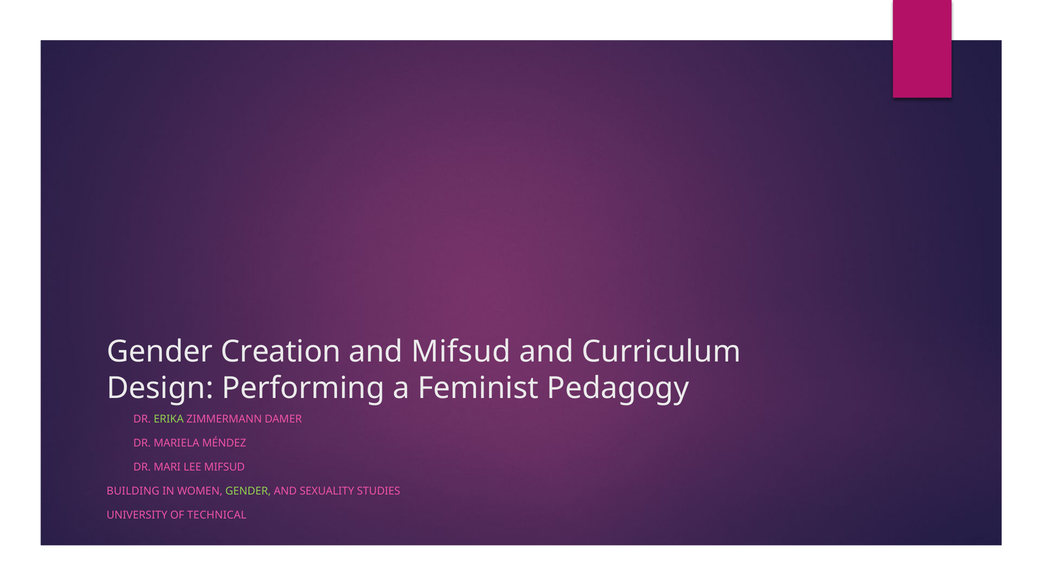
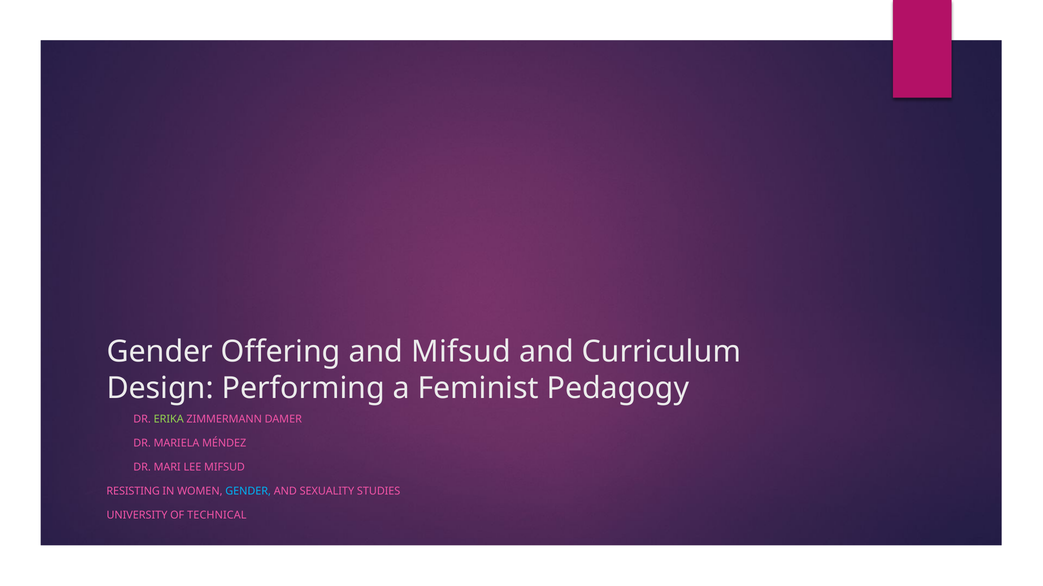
Creation: Creation -> Offering
BUILDING: BUILDING -> RESISTING
GENDER at (248, 492) colour: light green -> light blue
